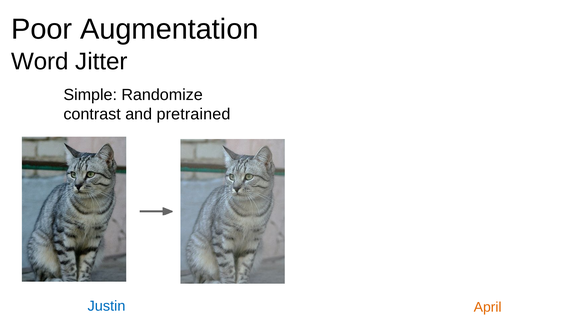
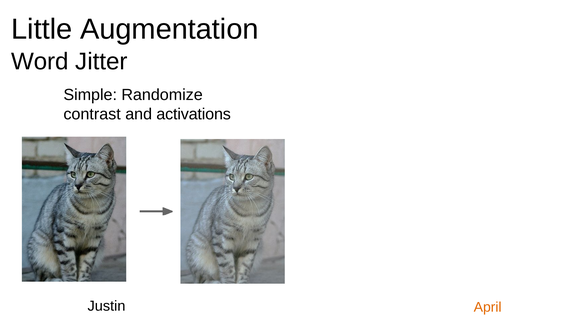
Poor: Poor -> Little
pretrained: pretrained -> activations
Justin colour: blue -> black
